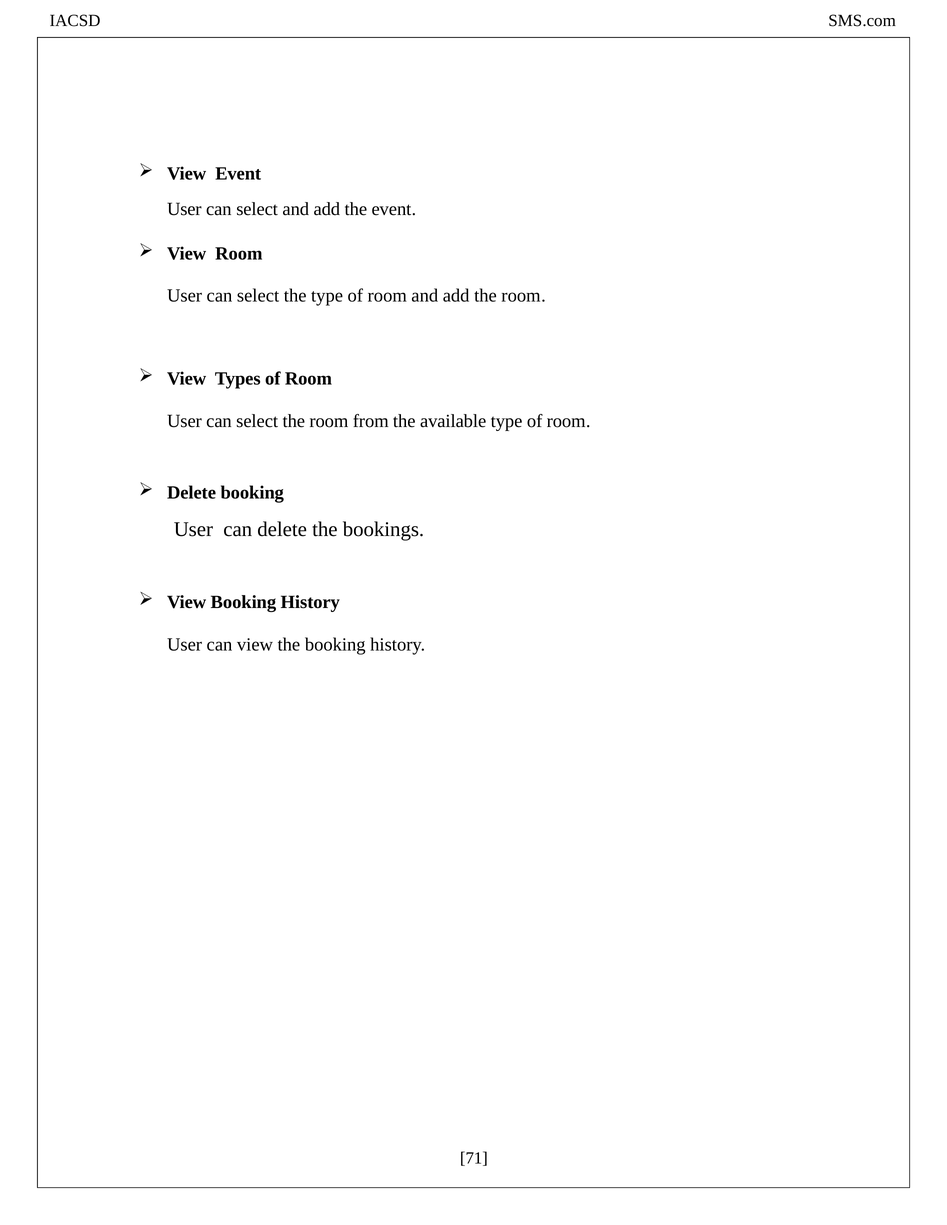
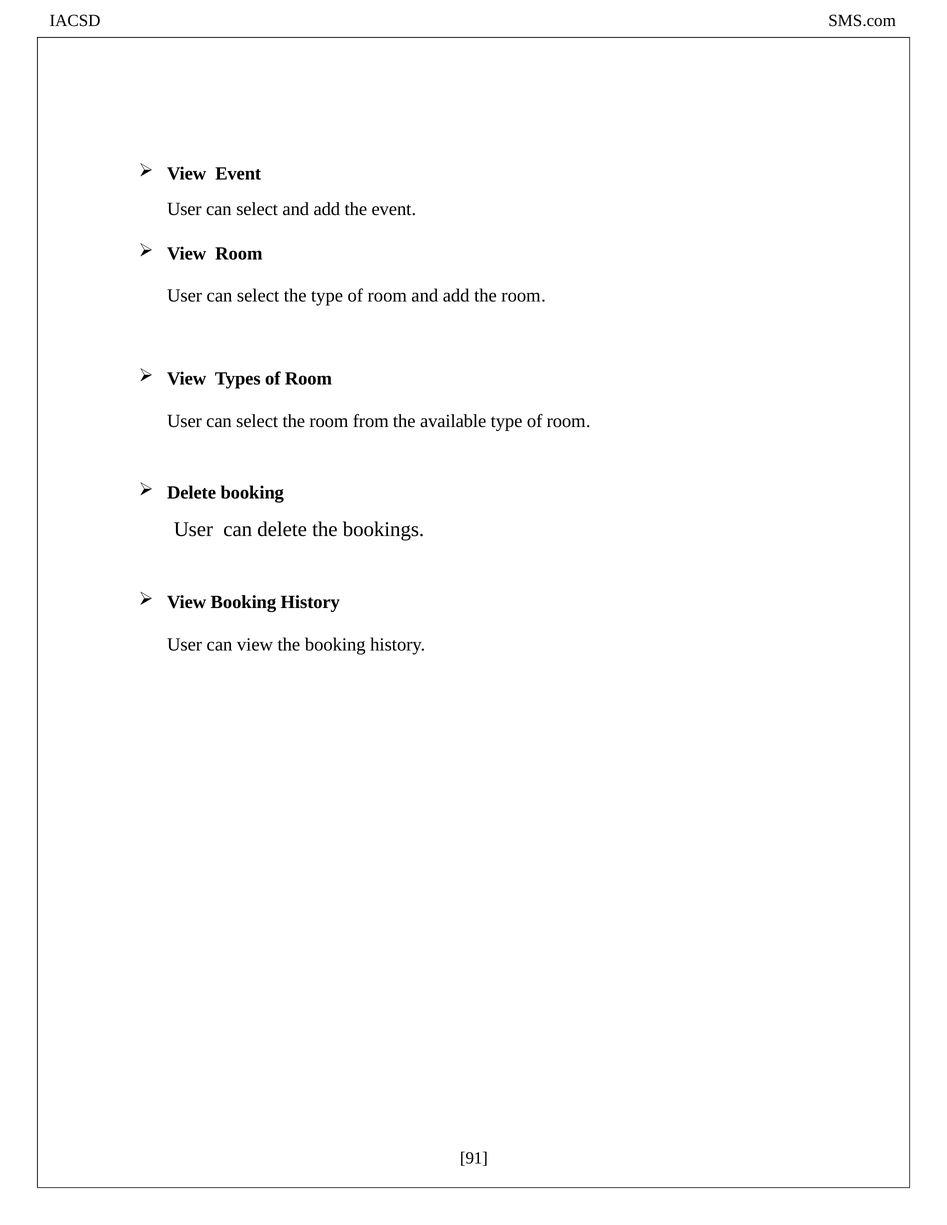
71: 71 -> 91
